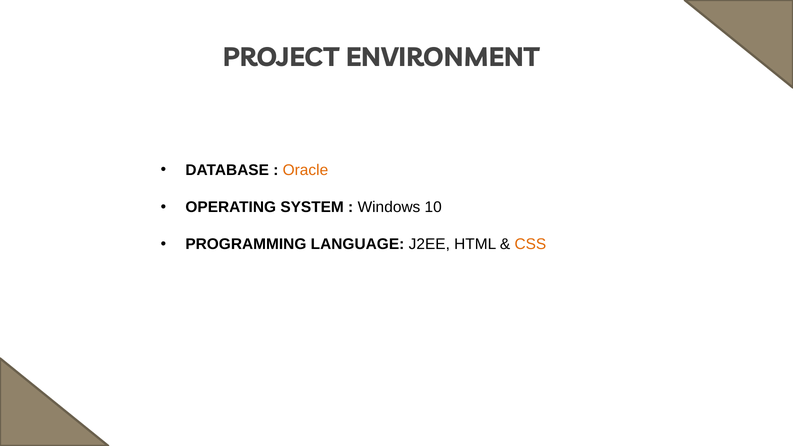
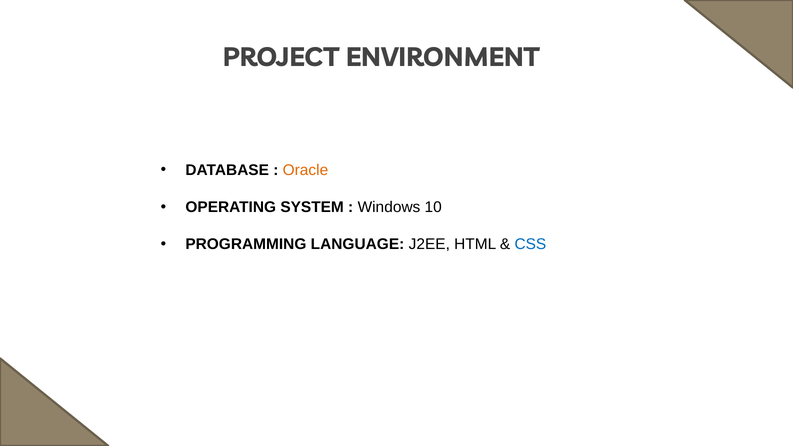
CSS colour: orange -> blue
